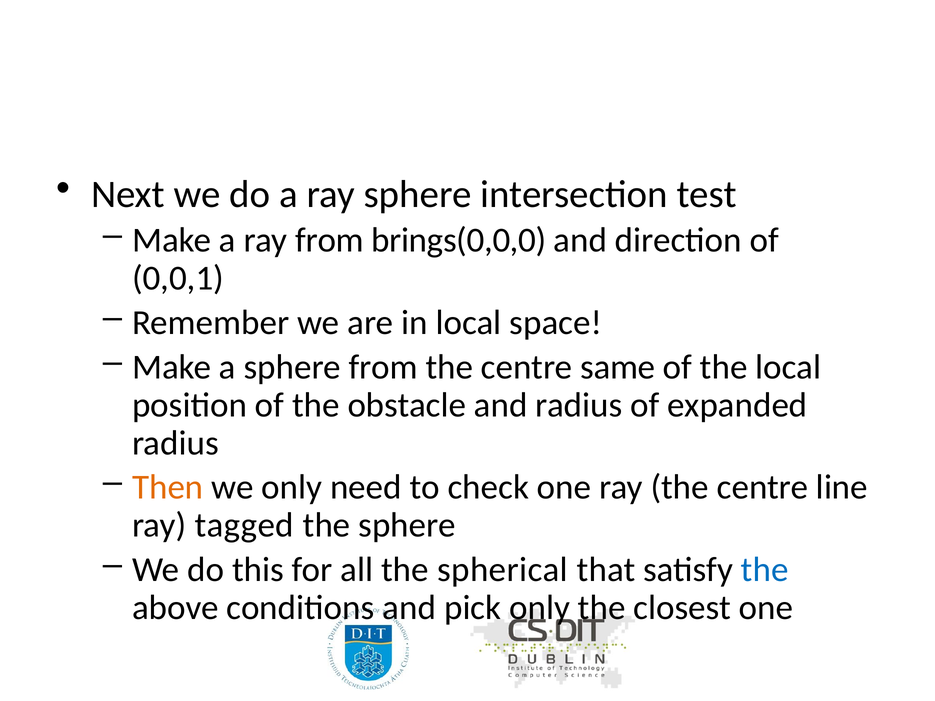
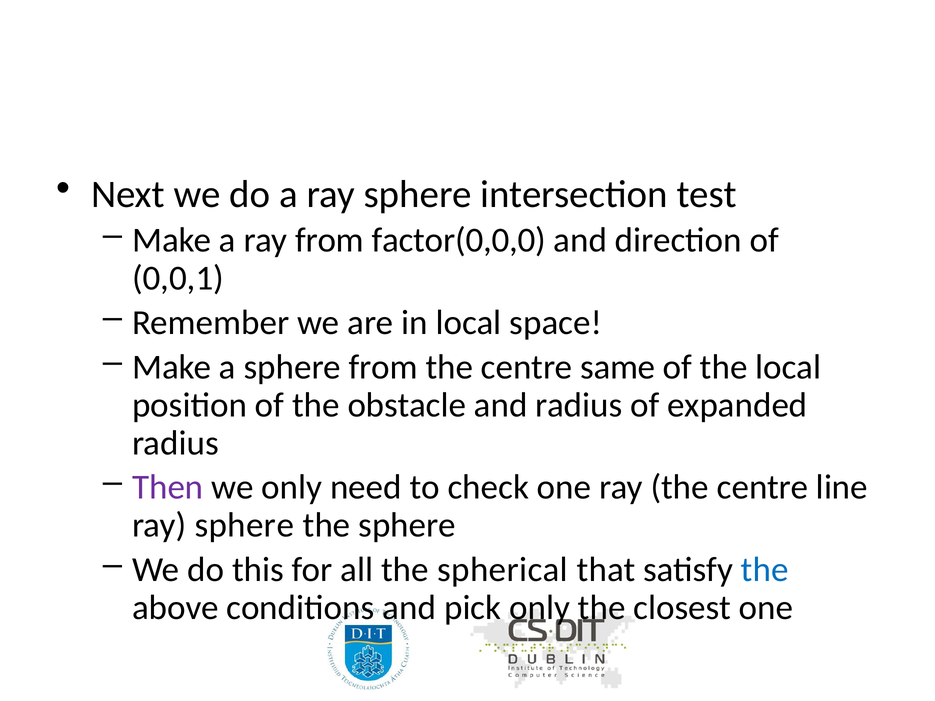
brings(0,0,0: brings(0,0,0 -> factor(0,0,0
Then colour: orange -> purple
tagged at (244, 525): tagged -> sphere
